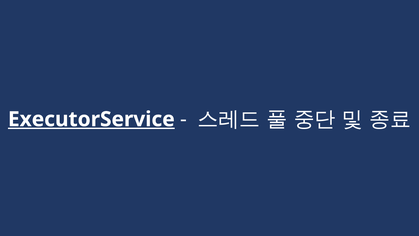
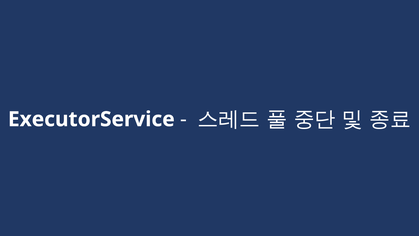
ExecutorService underline: present -> none
